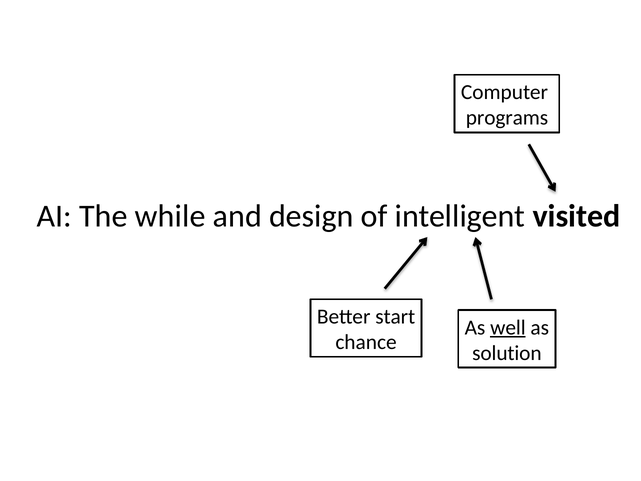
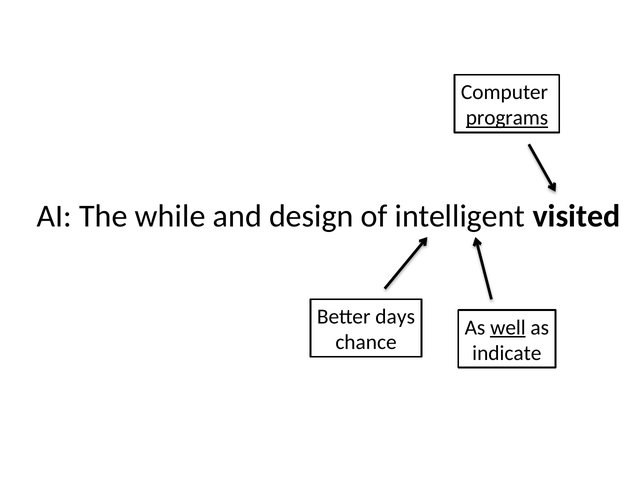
programs underline: none -> present
start: start -> days
solution: solution -> indicate
